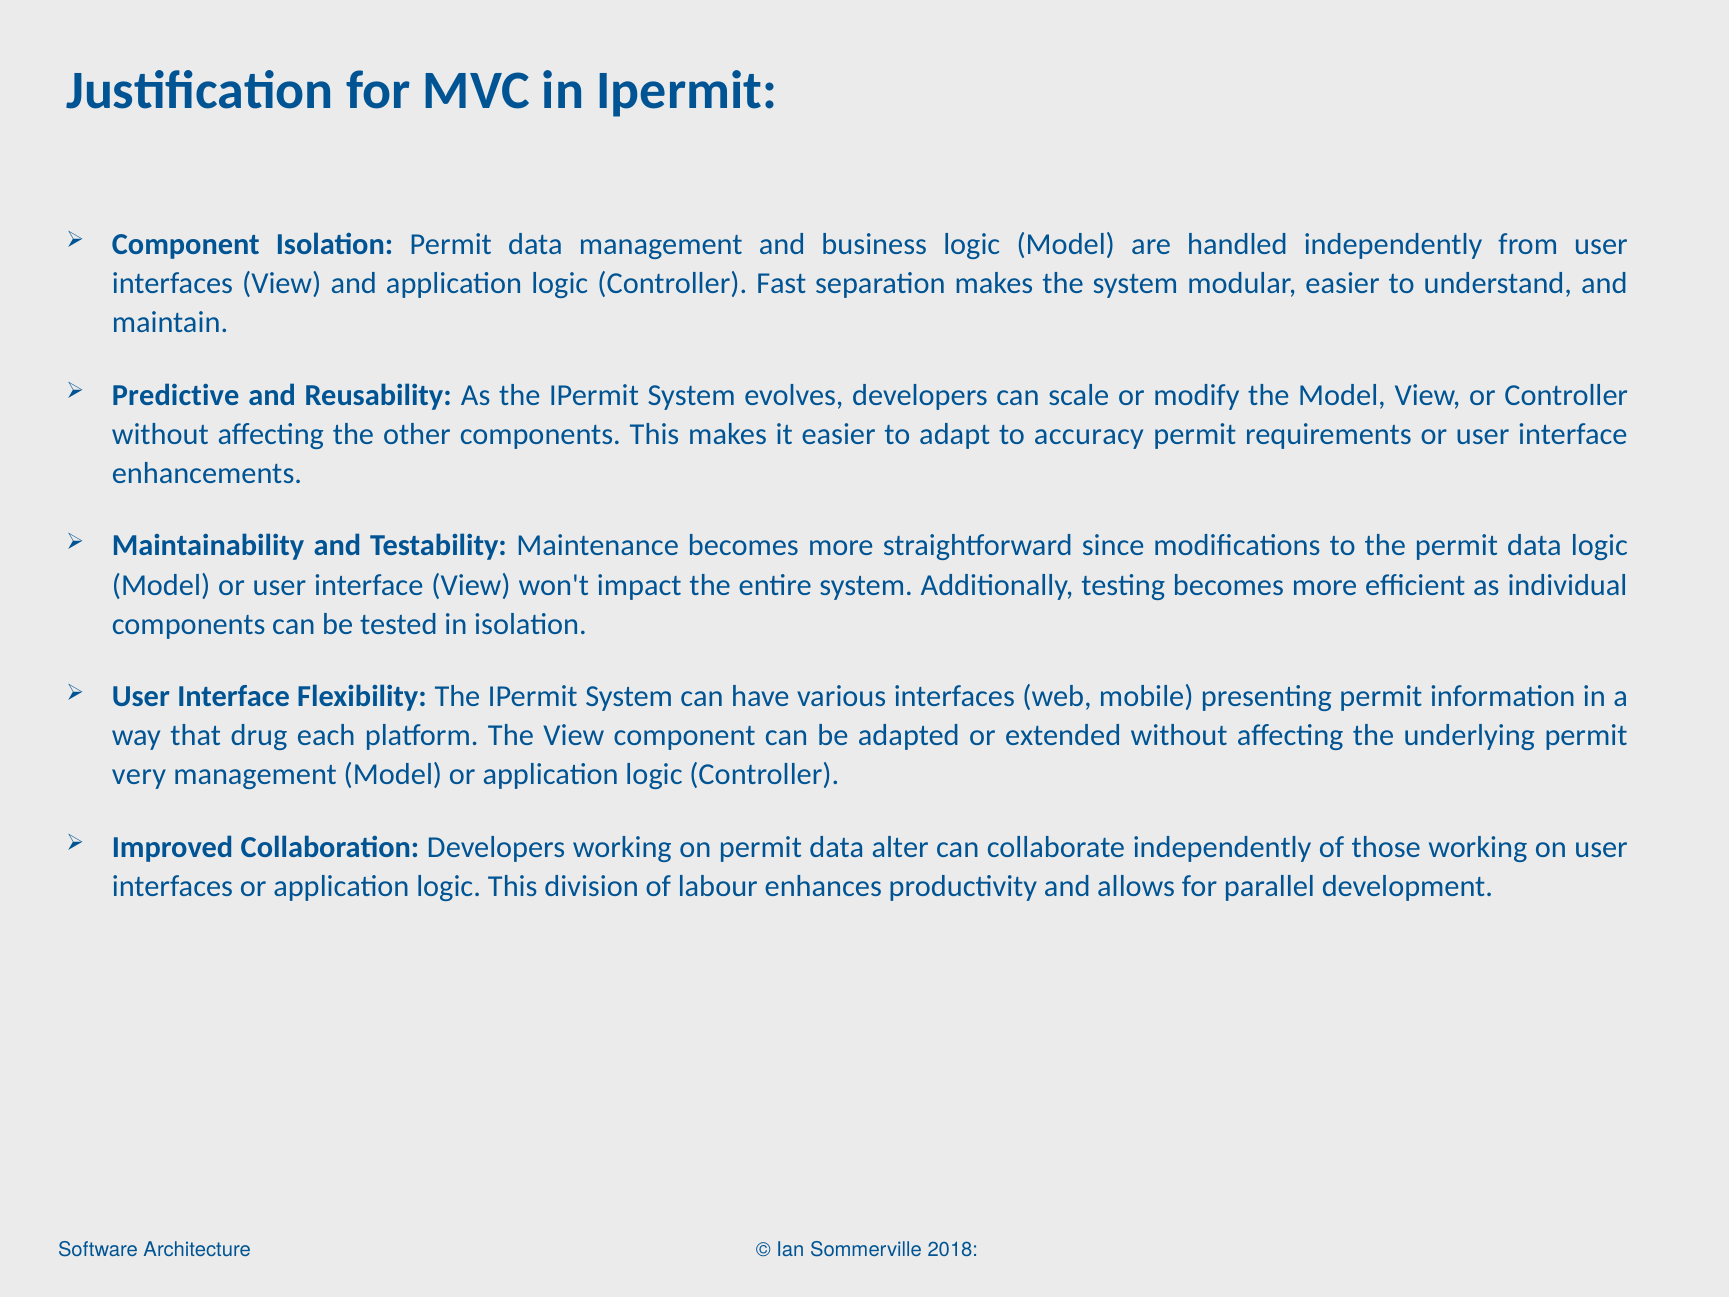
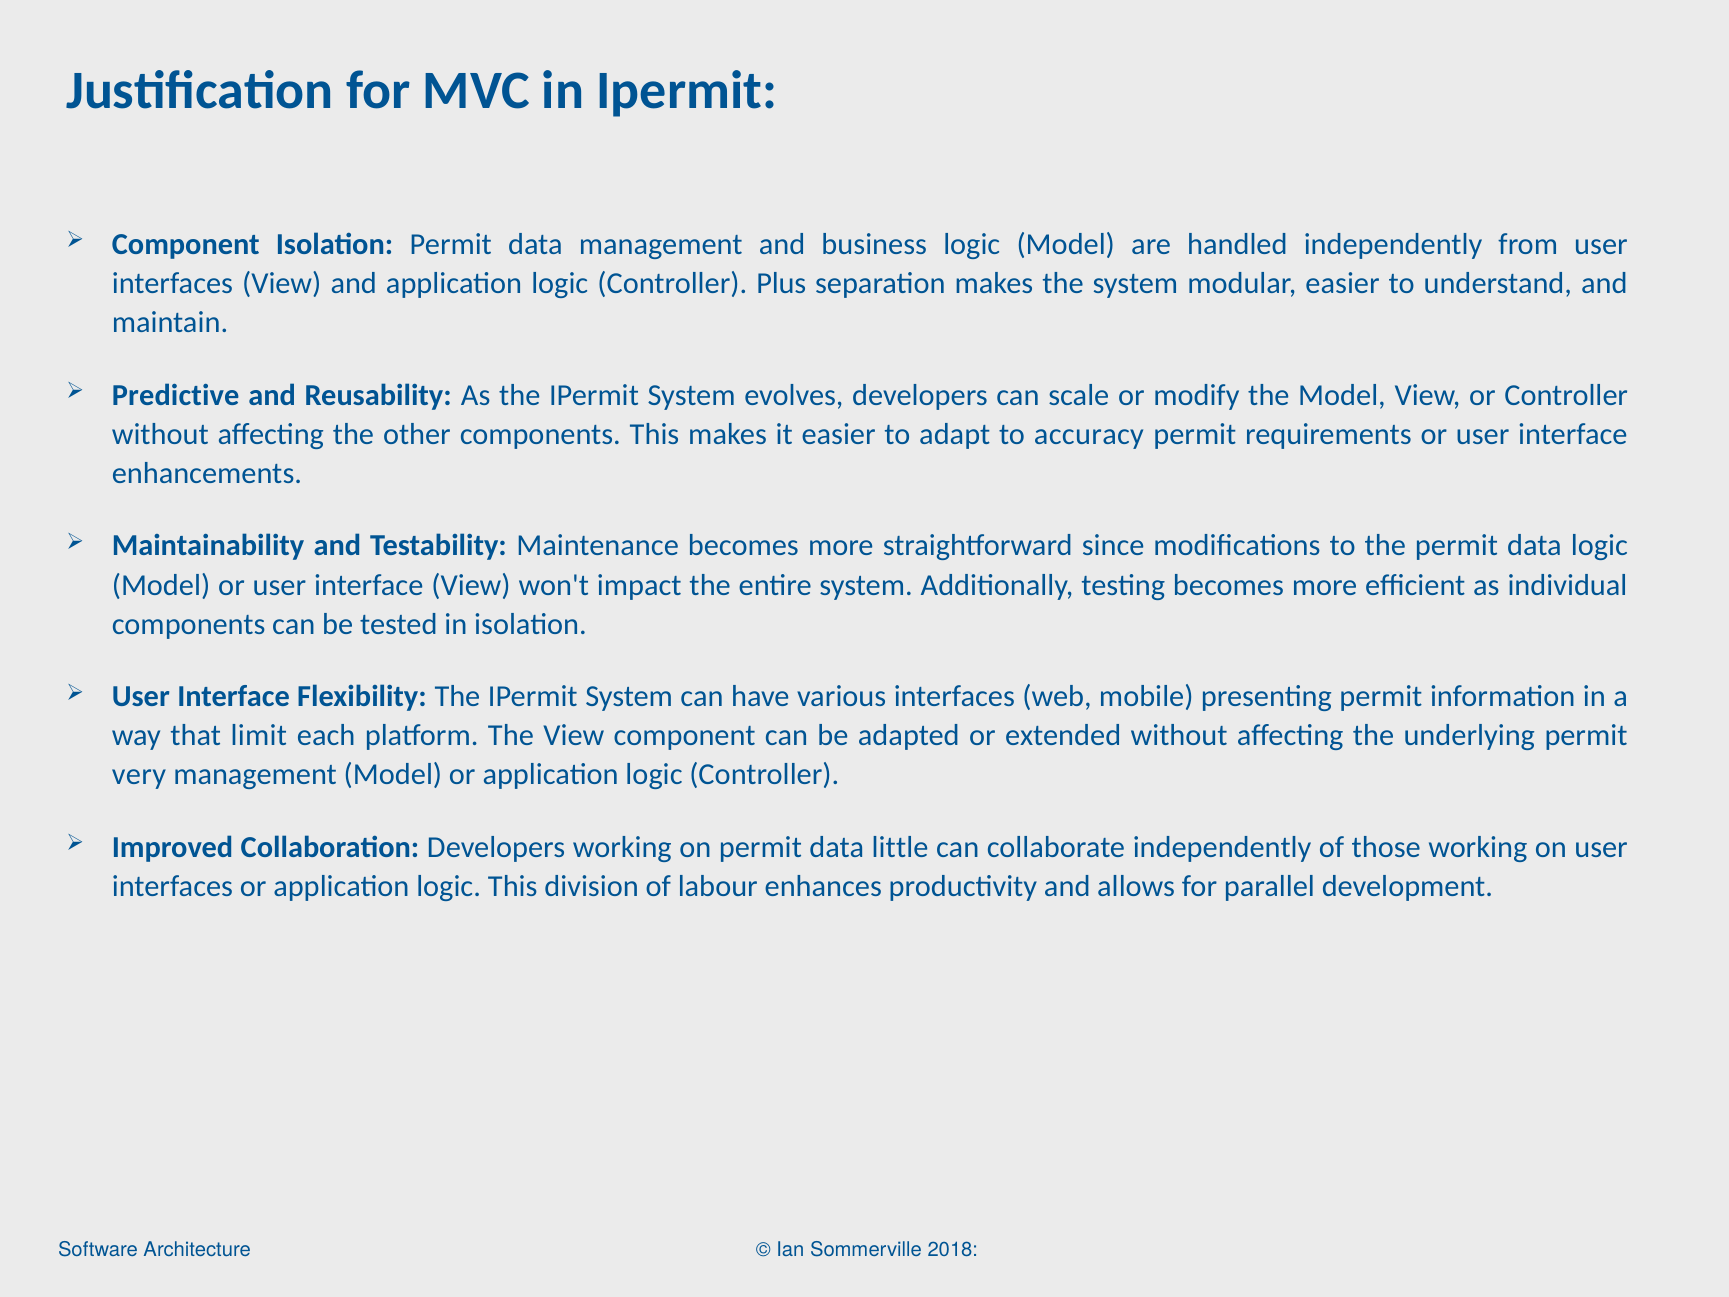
Fast: Fast -> Plus
drug: drug -> limit
alter: alter -> little
